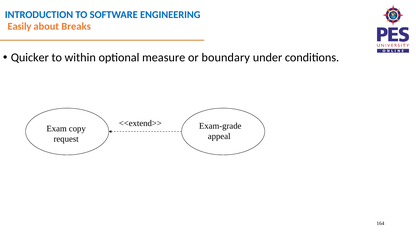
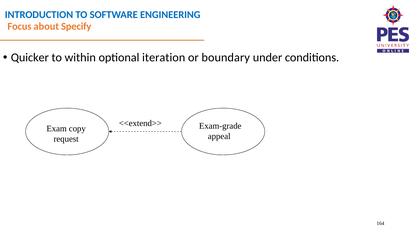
Easily: Easily -> Focus
Breaks: Breaks -> Specify
measure: measure -> iteration
